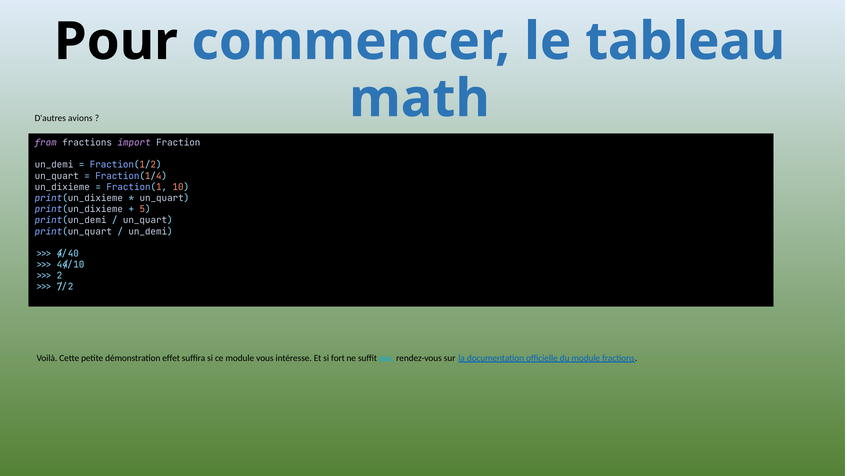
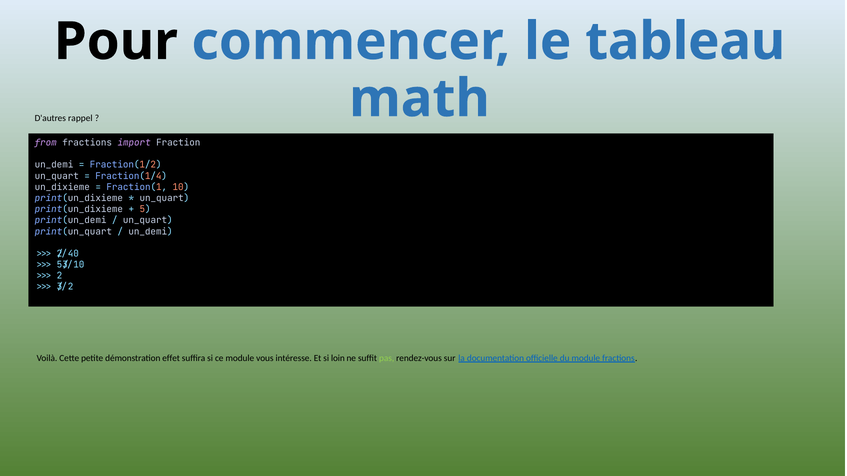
avions: avions -> rappel
4/40: 4/40 -> 2/40
44/10: 44/10 -> 53/10
7/2: 7/2 -> 3/2
fort: fort -> loin
pas colour: light blue -> light green
